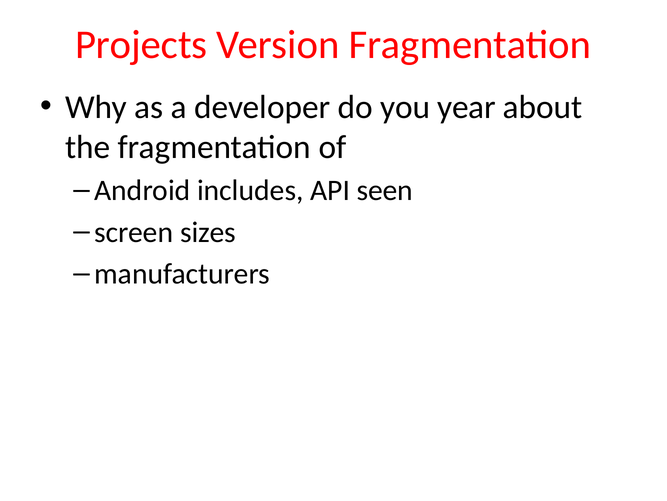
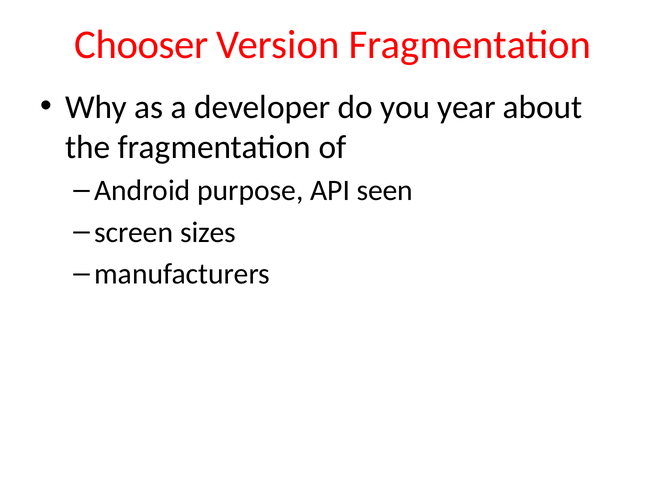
Projects: Projects -> Chooser
includes: includes -> purpose
